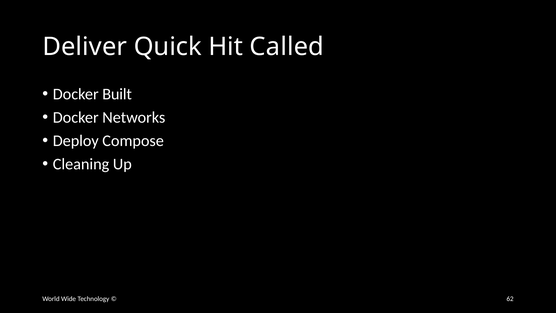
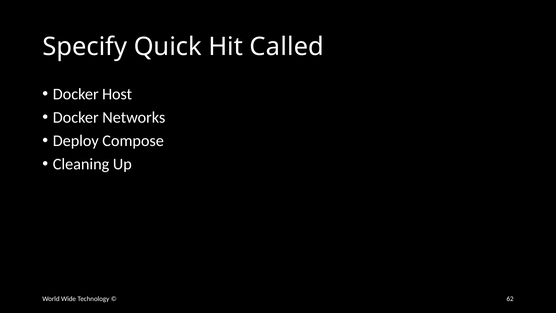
Deliver: Deliver -> Specify
Built: Built -> Host
